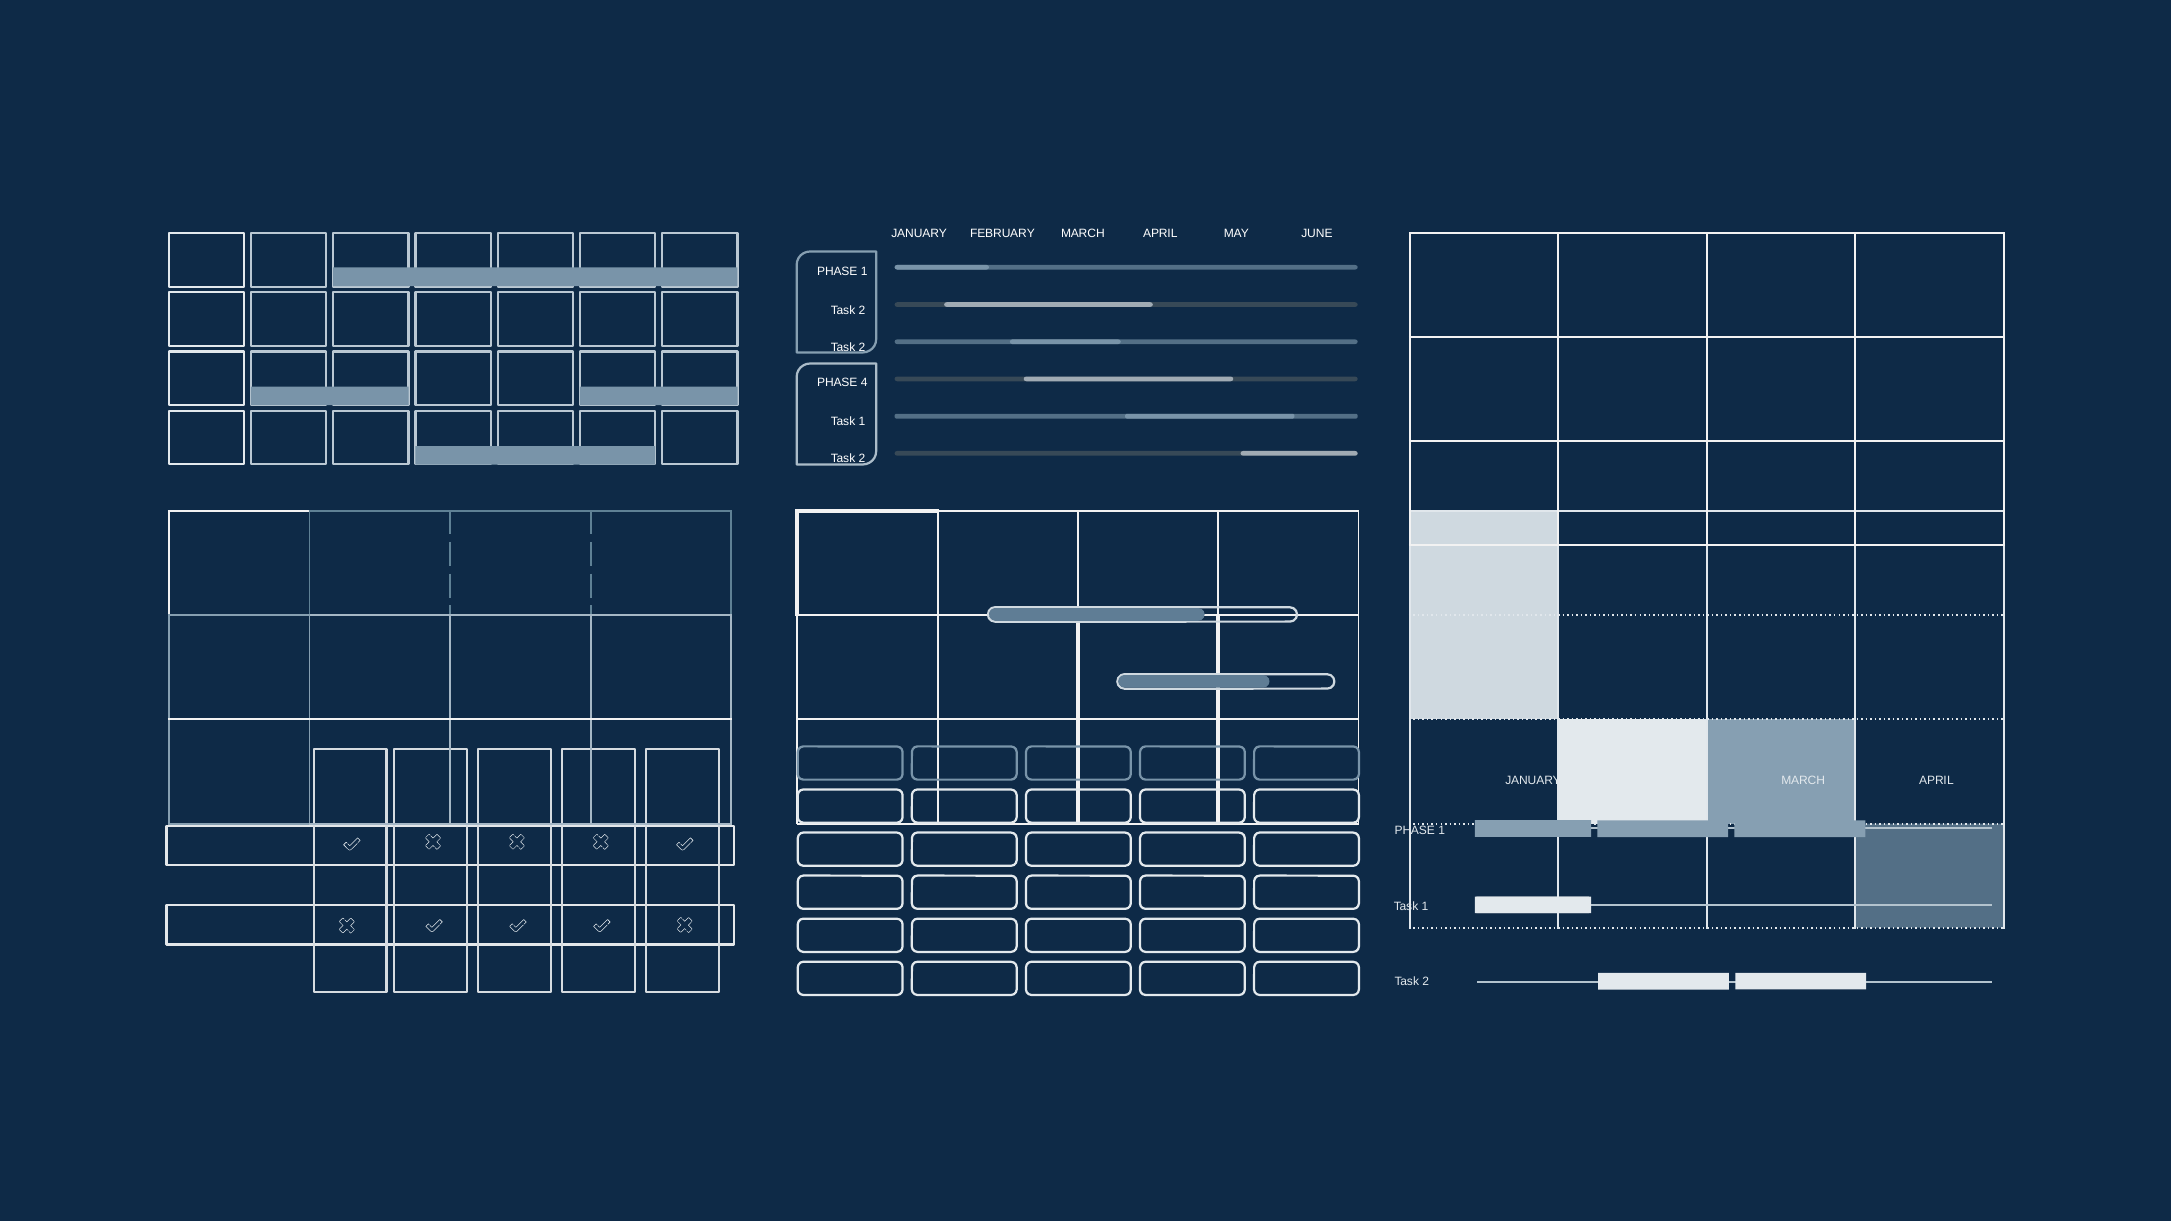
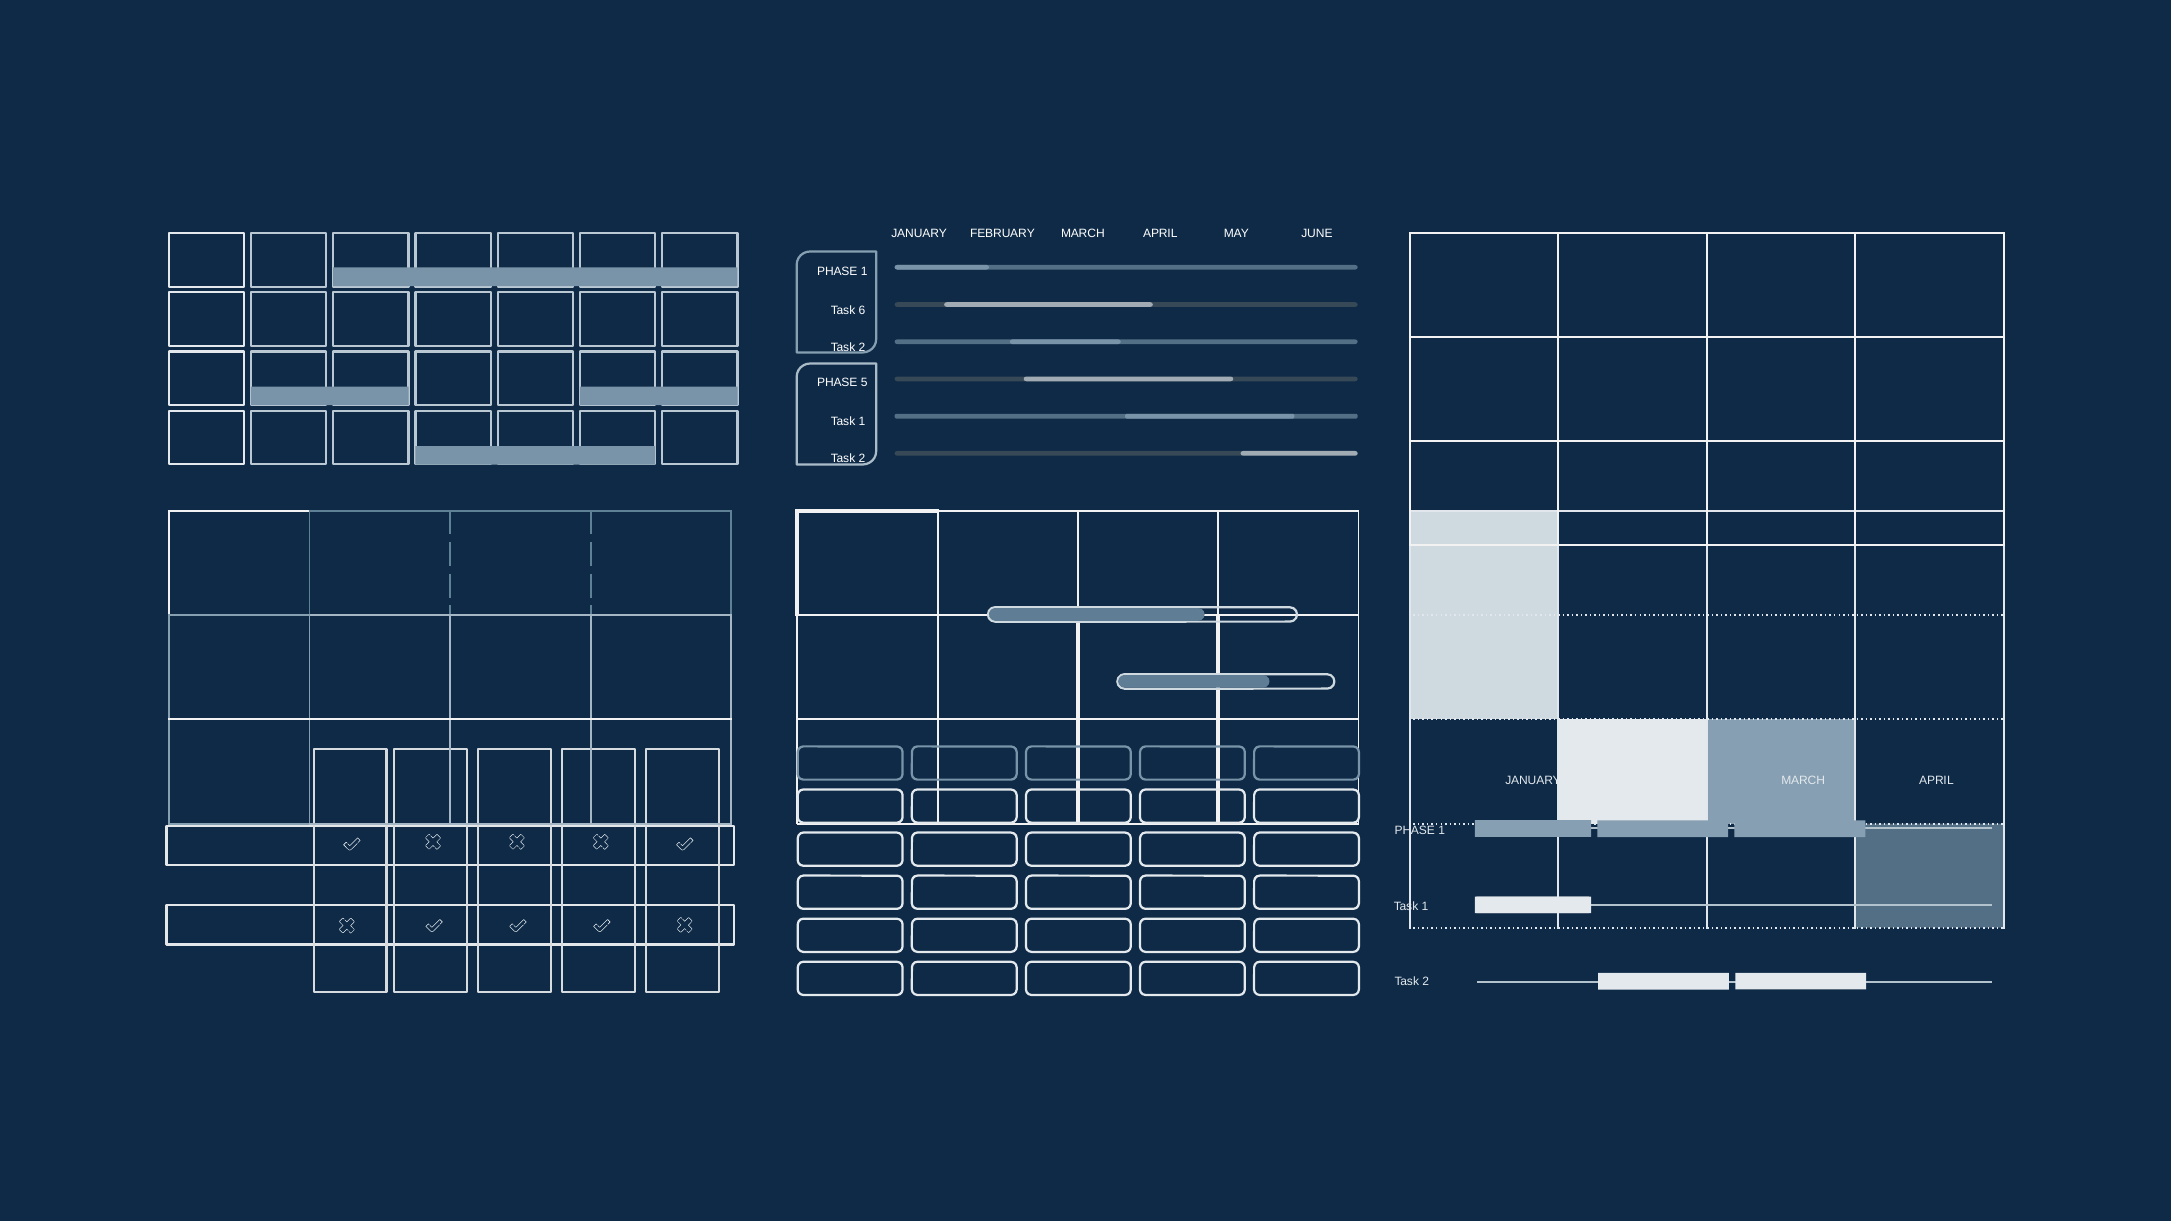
2 at (862, 310): 2 -> 6
4: 4 -> 5
